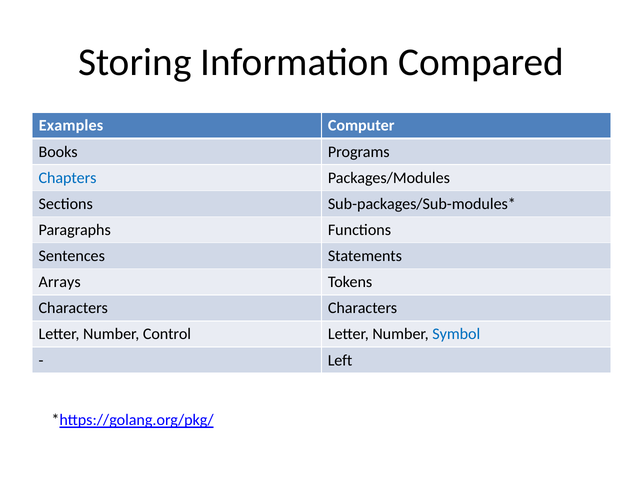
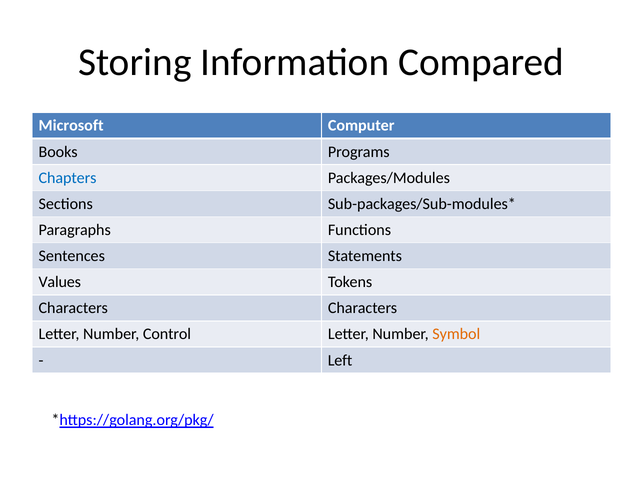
Examples: Examples -> Microsoft
Arrays: Arrays -> Values
Symbol colour: blue -> orange
